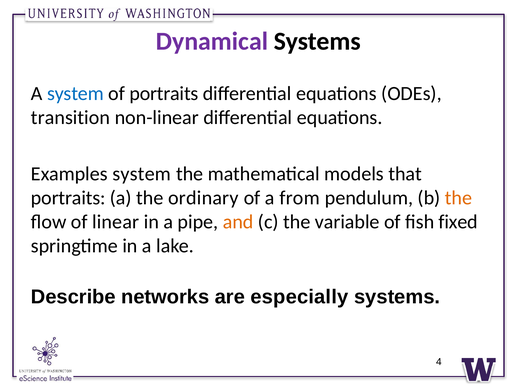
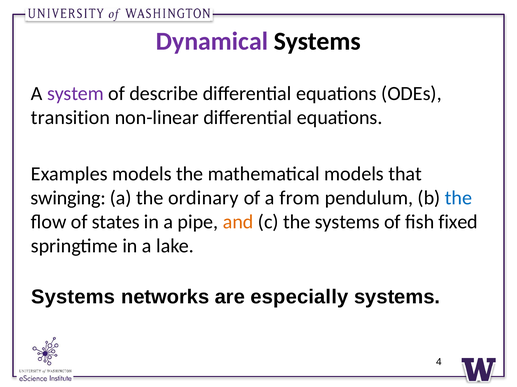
system at (75, 94) colour: blue -> purple
of portraits: portraits -> describe
Examples system: system -> models
portraits at (68, 198): portraits -> swinging
the at (459, 198) colour: orange -> blue
linear: linear -> states
the variable: variable -> systems
Describe at (73, 298): Describe -> Systems
